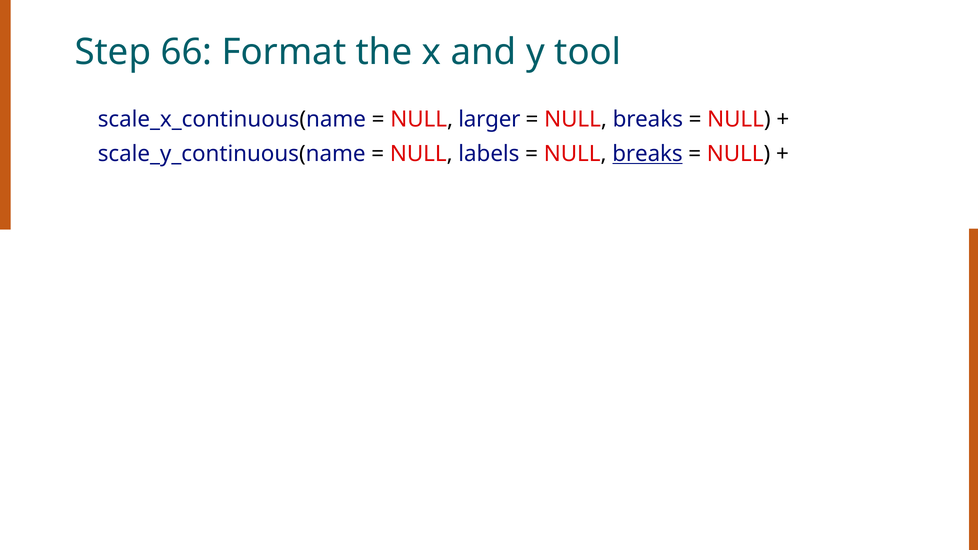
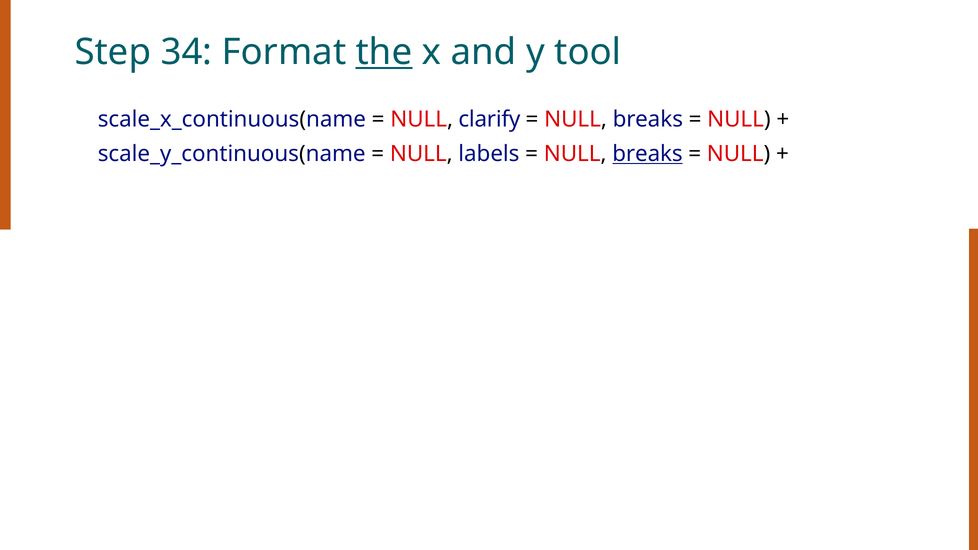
66: 66 -> 34
the underline: none -> present
larger: larger -> clarify
